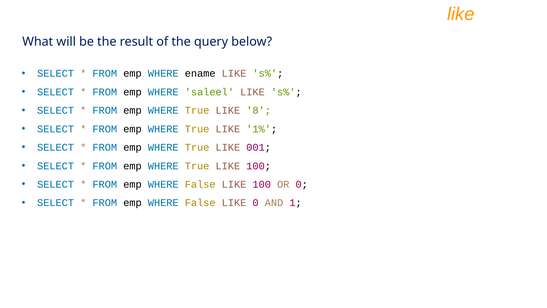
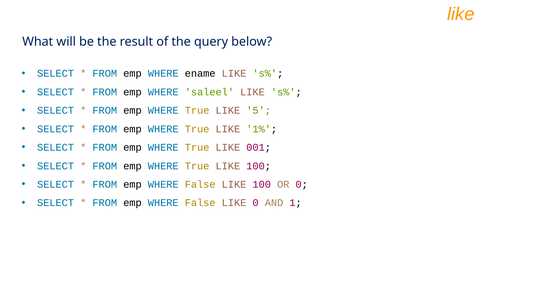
8: 8 -> 5
